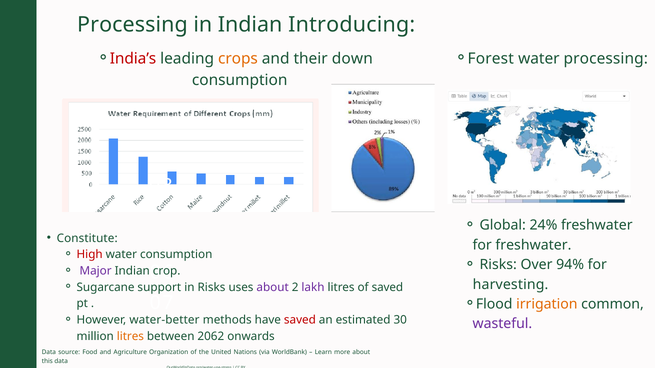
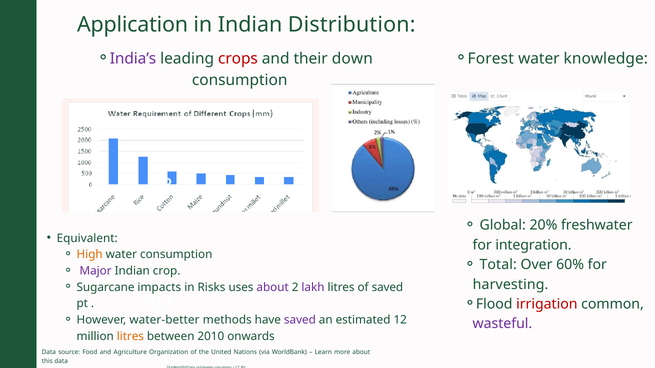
Processing at (132, 25): Processing -> Application
Introducing: Introducing -> Distribution
India’s colour: red -> purple
crops colour: orange -> red
water processing: processing -> knowledge
24%: 24% -> 20%
Constitute: Constitute -> Equivalent
for freshwater: freshwater -> integration
High colour: red -> orange
Risks at (498, 265): Risks -> Total
94%: 94% -> 60%
support: support -> impacts
irrigation colour: orange -> red
saved at (300, 320) colour: red -> purple
30: 30 -> 12
2062: 2062 -> 2010
